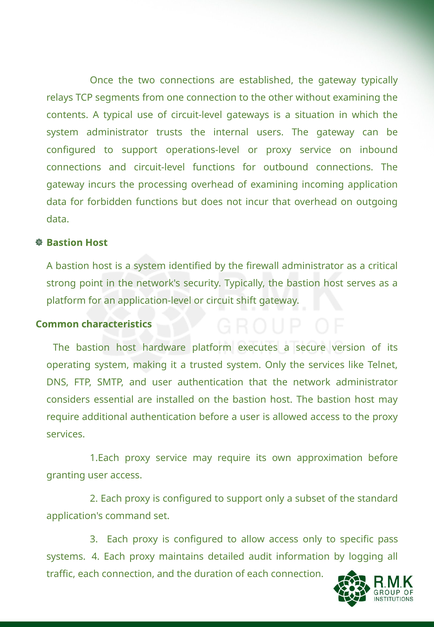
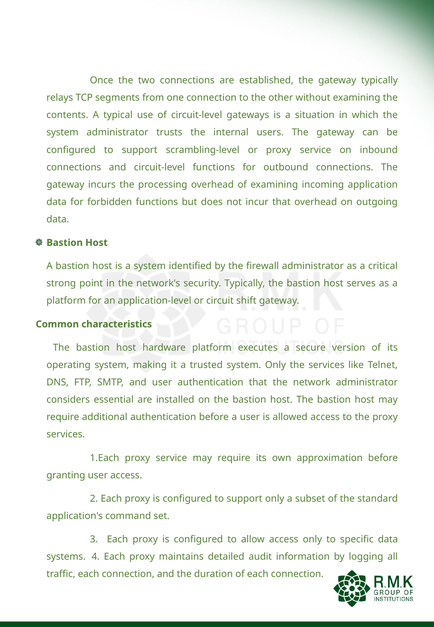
operations-level: operations-level -> scrambling-level
specific pass: pass -> data
